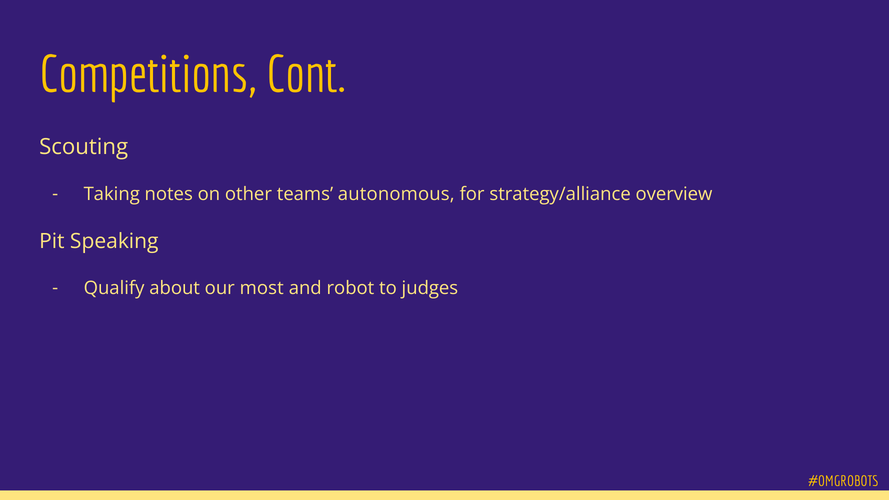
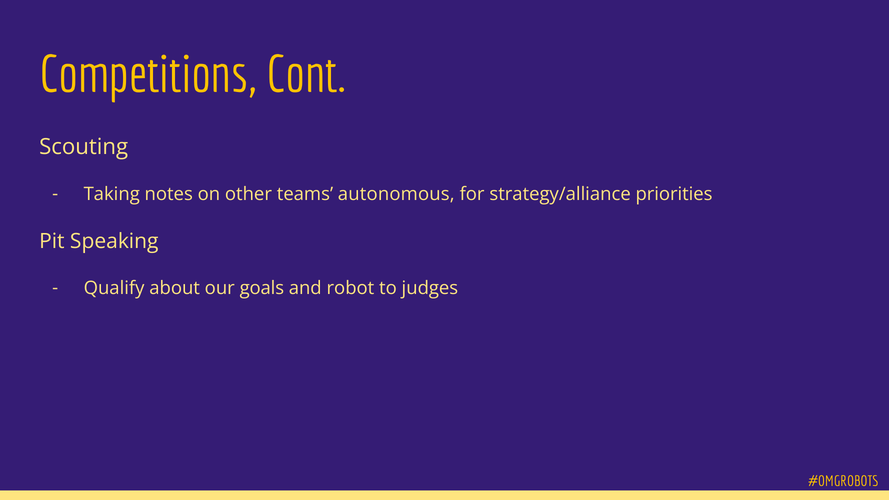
overview: overview -> priorities
most: most -> goals
